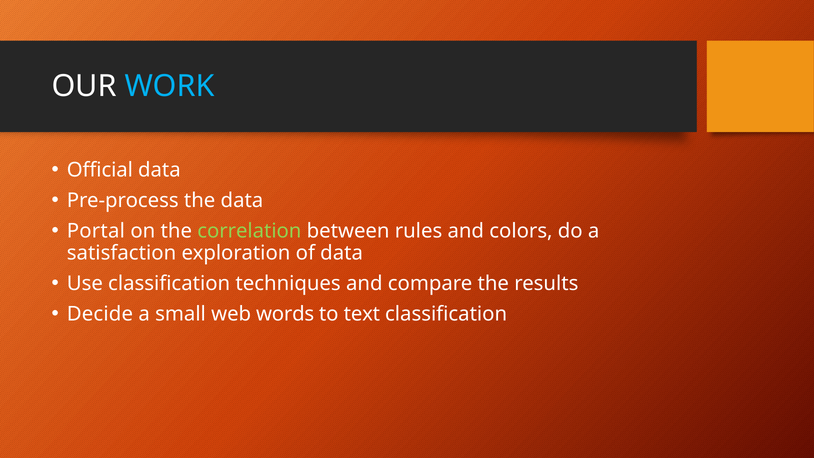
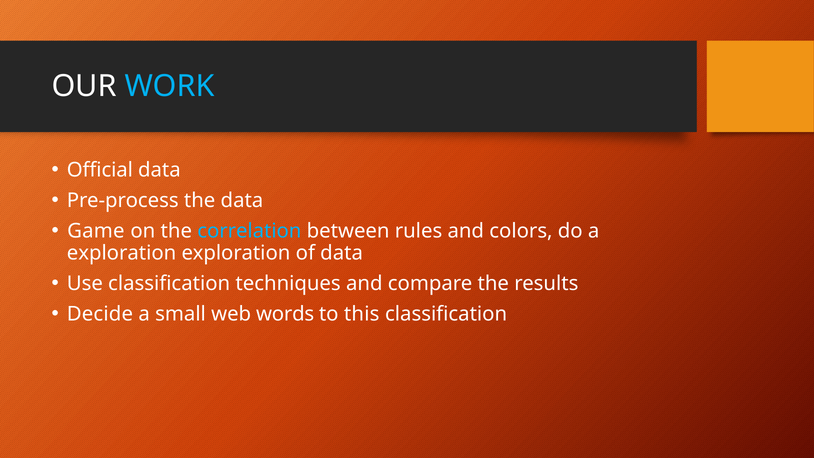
Portal: Portal -> Game
correlation colour: light green -> light blue
satisfaction at (122, 253): satisfaction -> exploration
text: text -> this
